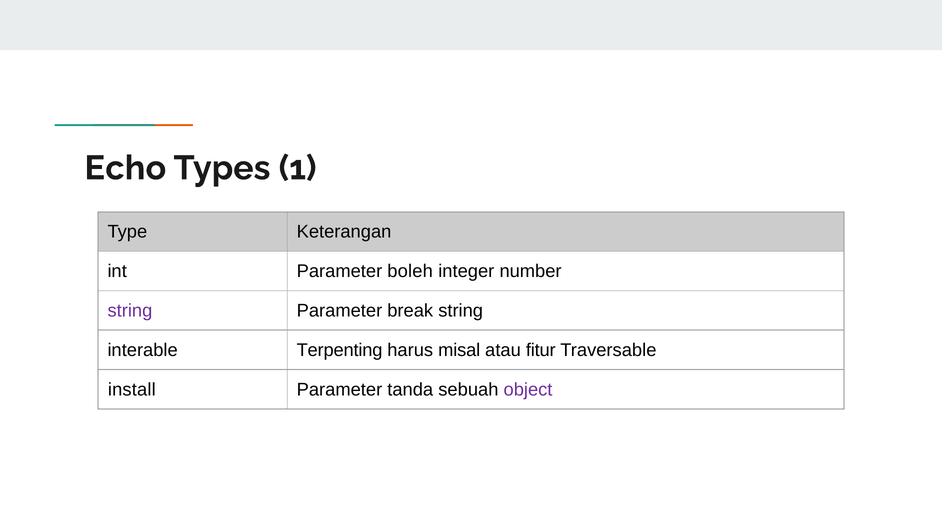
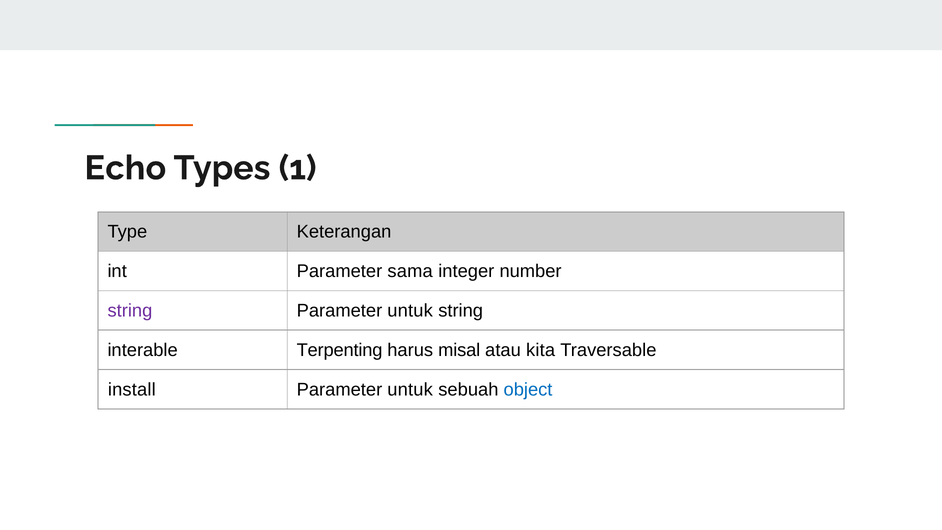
boleh: boleh -> sama
break at (410, 311): break -> untuk
fitur: fitur -> kita
tanda at (410, 389): tanda -> untuk
object colour: purple -> blue
